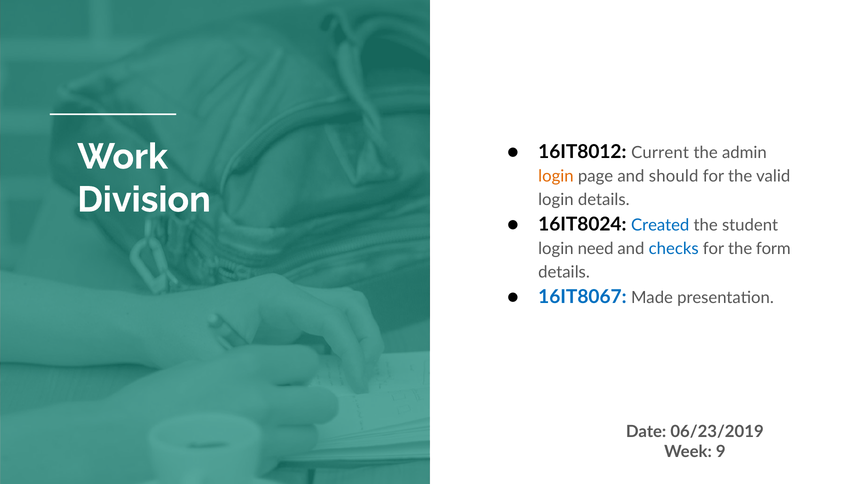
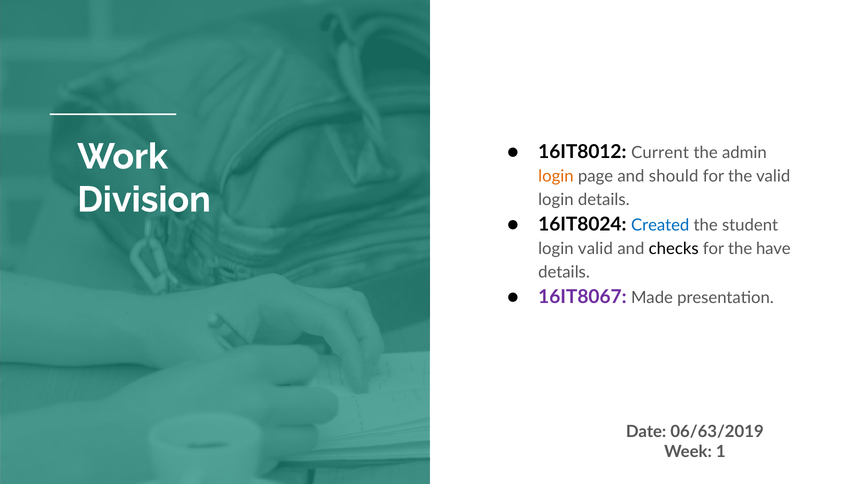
login need: need -> valid
checks colour: blue -> black
form: form -> have
16IT8067 colour: blue -> purple
06/23/2019: 06/23/2019 -> 06/63/2019
9: 9 -> 1
